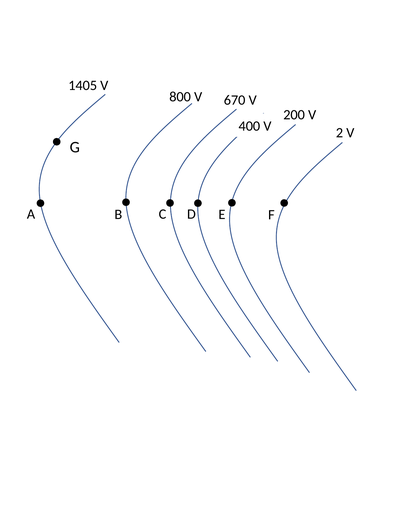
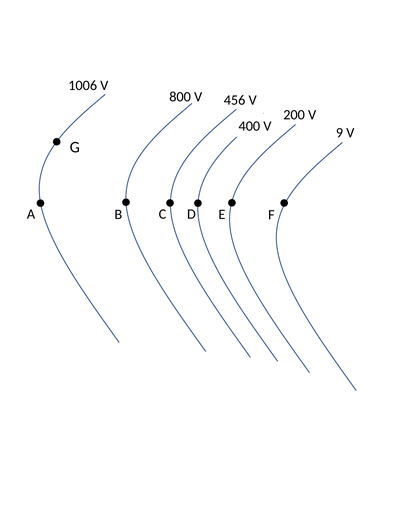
1405: 1405 -> 1006
670: 670 -> 456
2: 2 -> 9
